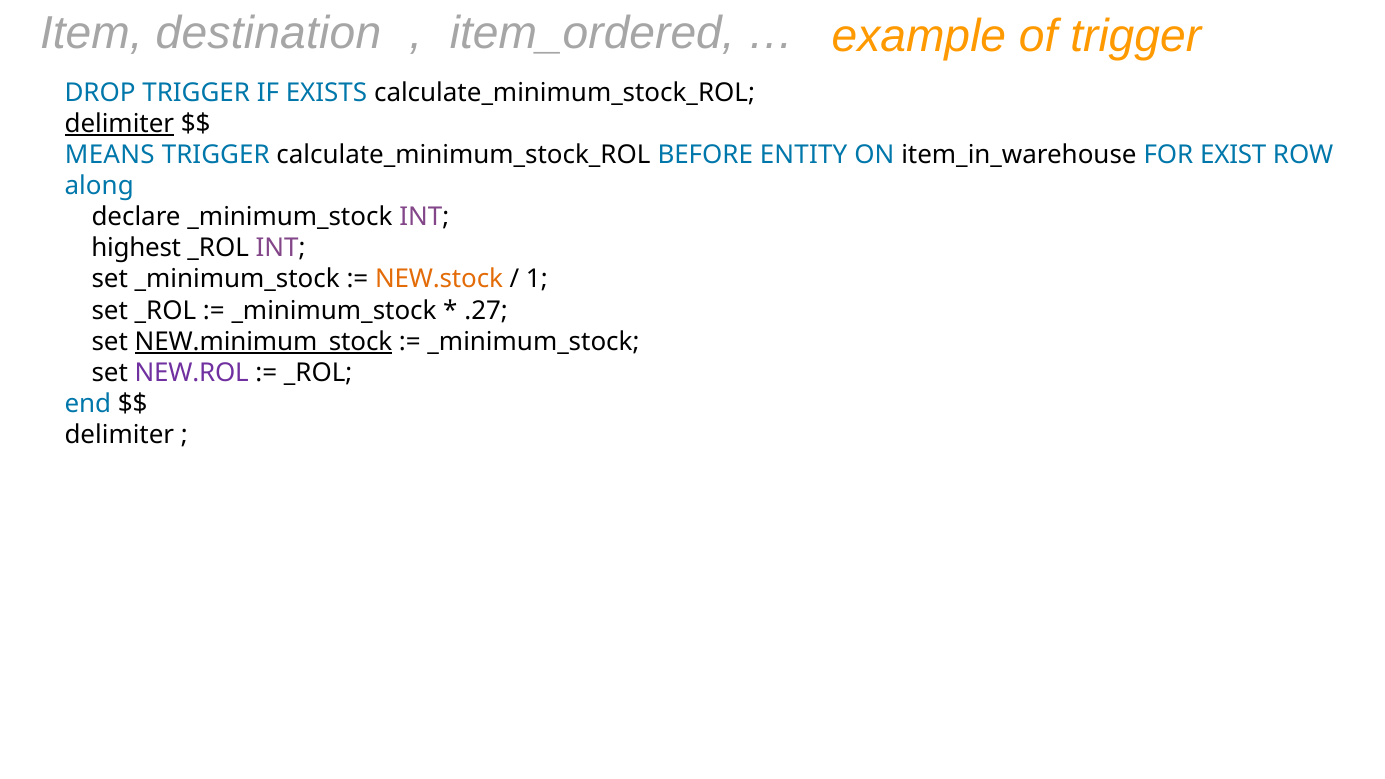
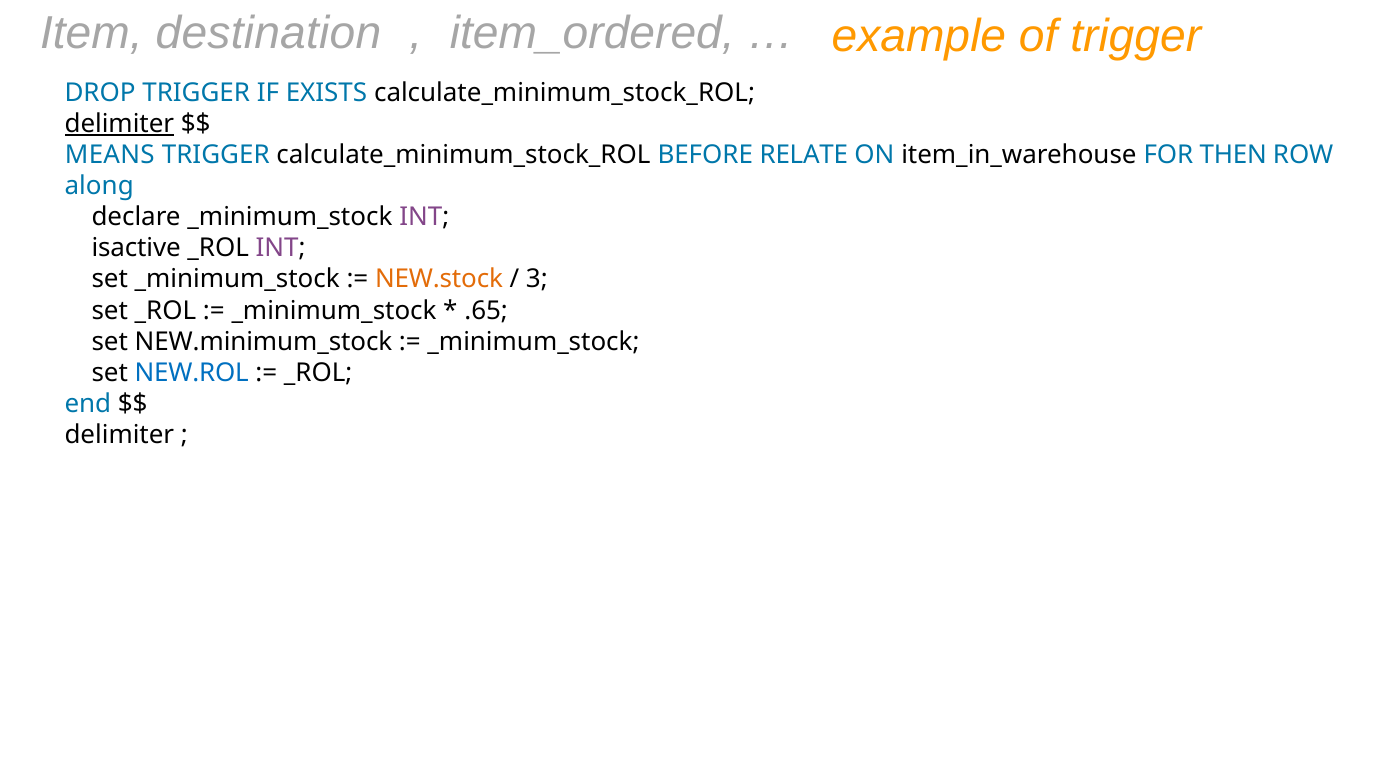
ENTITY: ENTITY -> RELATE
EXIST: EXIST -> THEN
highest: highest -> isactive
1: 1 -> 3
.27: .27 -> .65
NEW.minimum_stock underline: present -> none
NEW.ROL colour: purple -> blue
